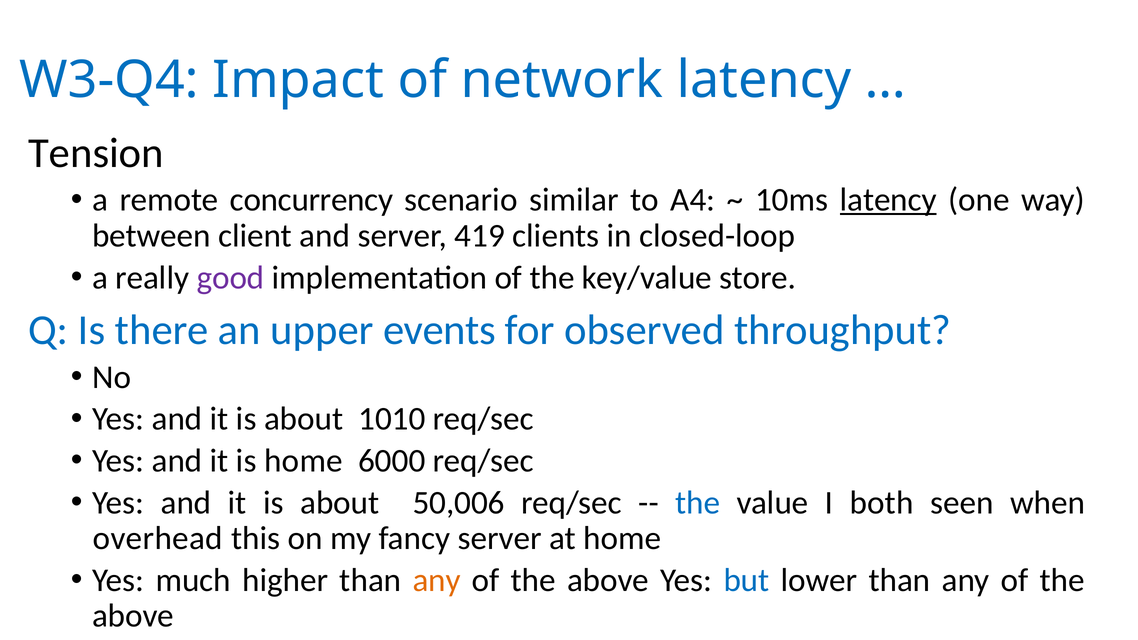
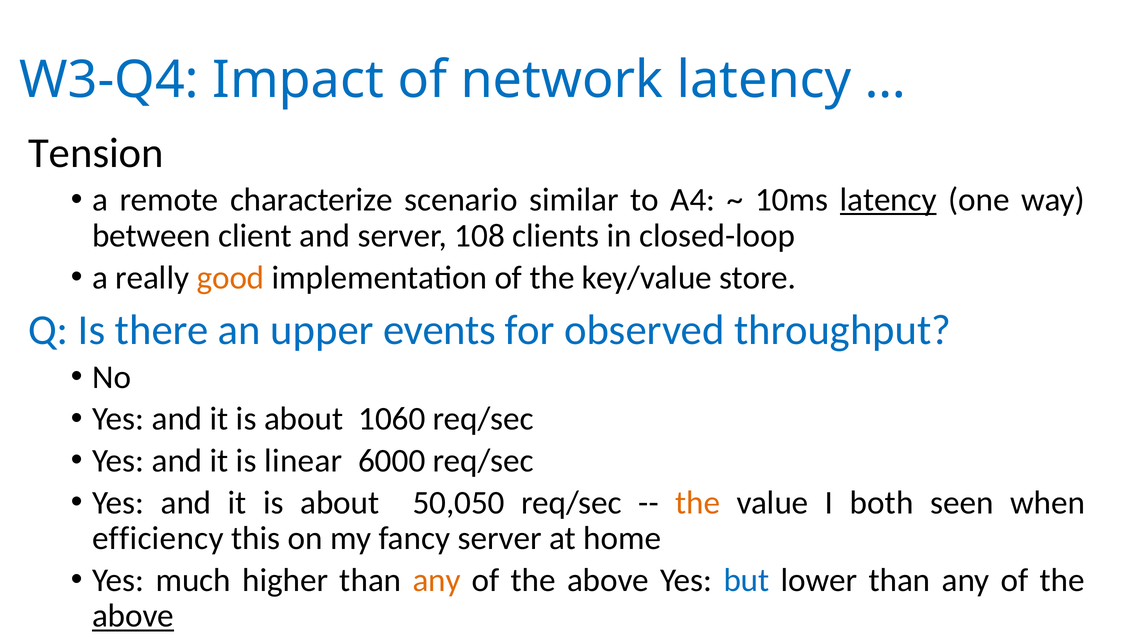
concurrency: concurrency -> characterize
419: 419 -> 108
good colour: purple -> orange
1010: 1010 -> 1060
is home: home -> linear
50,006: 50,006 -> 50,050
the at (698, 503) colour: blue -> orange
overhead: overhead -> efficiency
above at (133, 616) underline: none -> present
